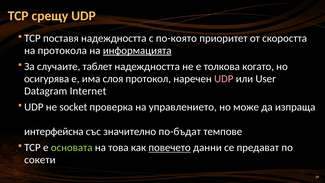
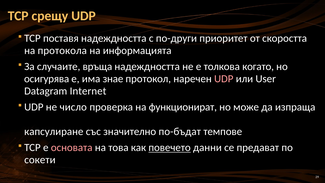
по-която: по-която -> по-други
информацията underline: present -> none
таблет: таблет -> връща
слоя: слоя -> знае
socket: socket -> число
управлението: управлението -> функционират
интерфейсна: интерфейсна -> капсулиране
основата colour: light green -> pink
